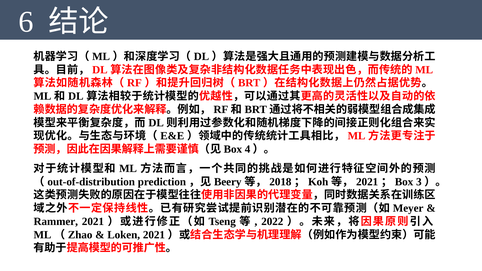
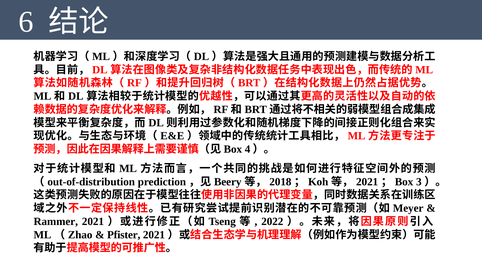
Loken: Loken -> Pfister
